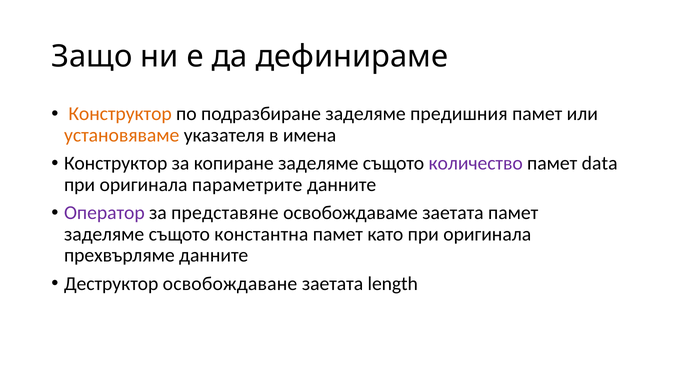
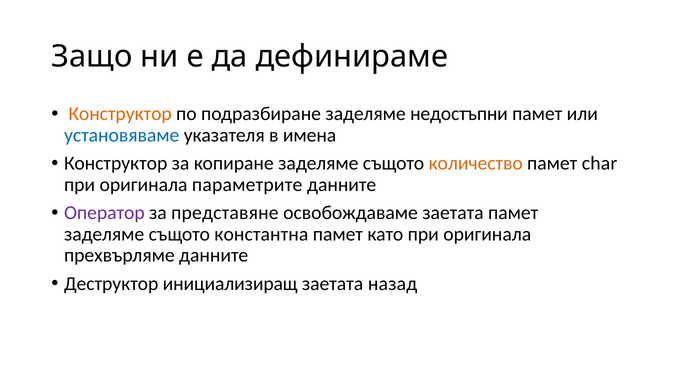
предишния: предишния -> недостъпни
установяваме colour: orange -> blue
количество colour: purple -> orange
data: data -> char
освобождаване: освобождаване -> инициализиращ
length: length -> назад
